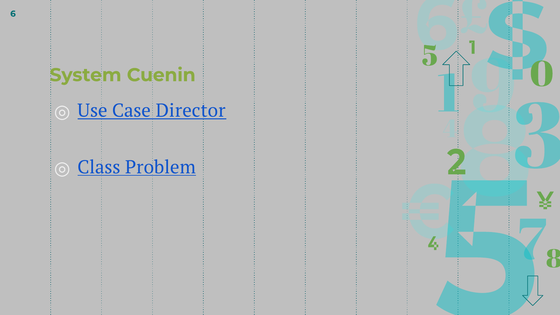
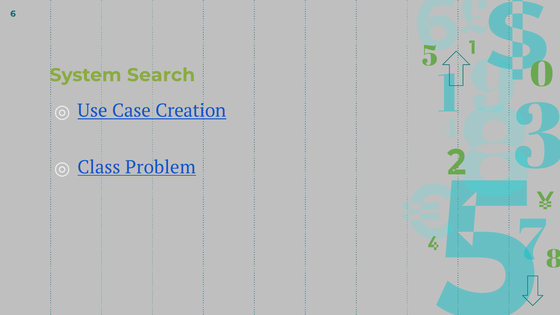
Cuenin: Cuenin -> Search
Director: Director -> Creation
